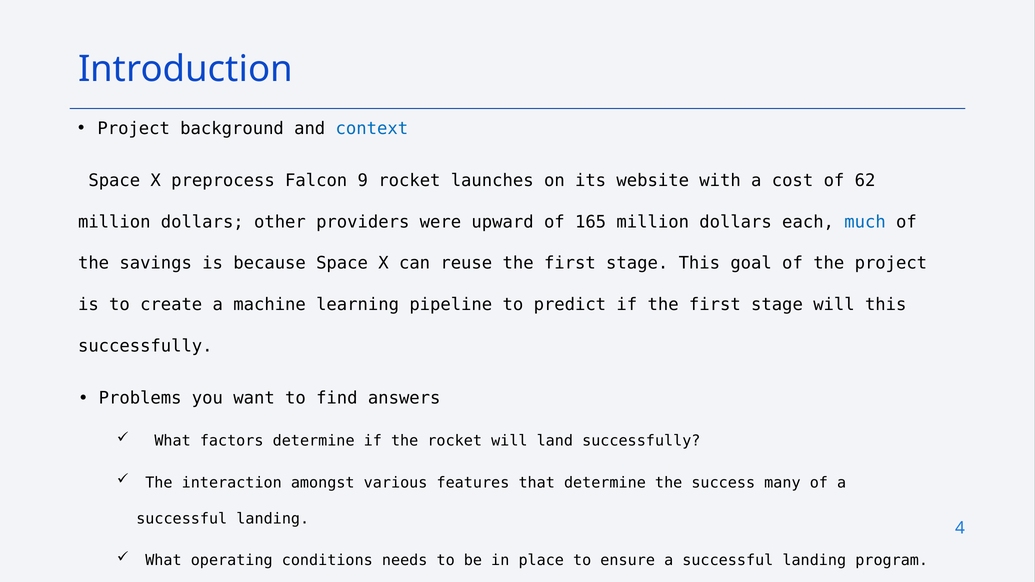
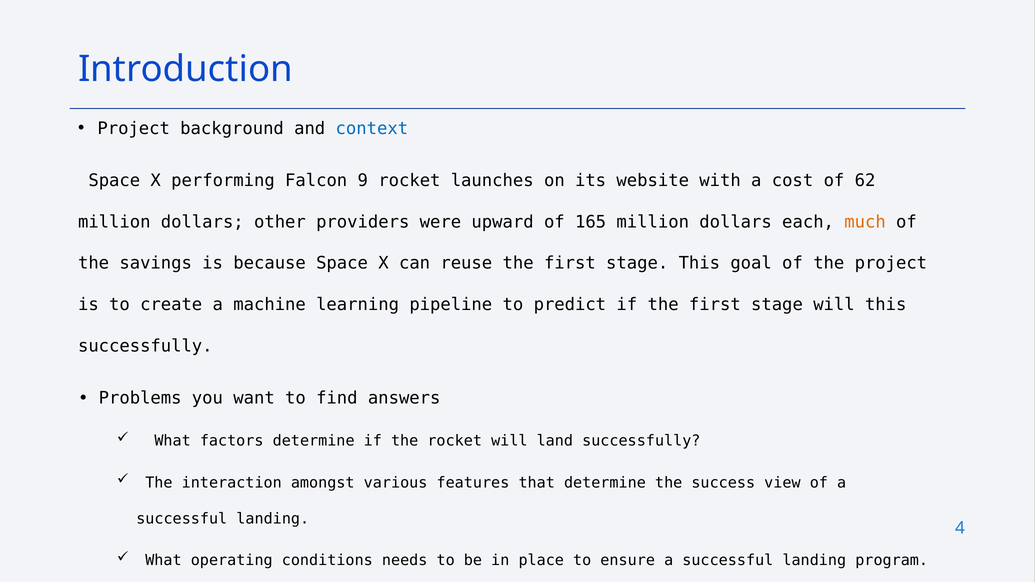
preprocess: preprocess -> performing
much colour: blue -> orange
many: many -> view
